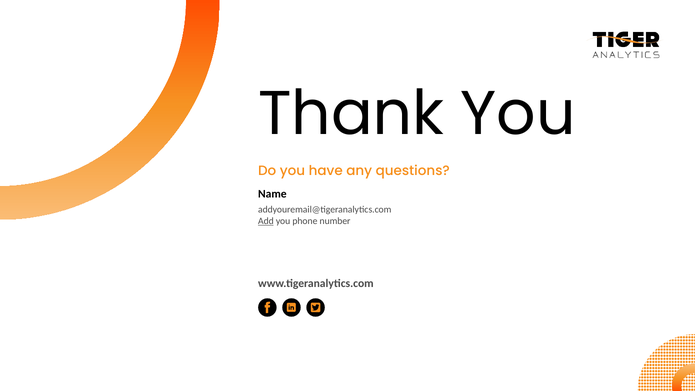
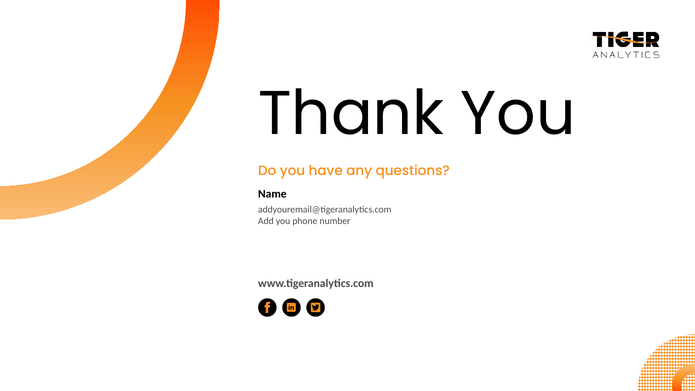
Add underline: present -> none
